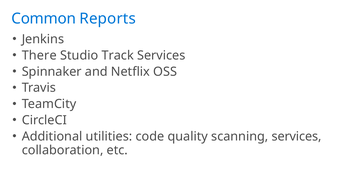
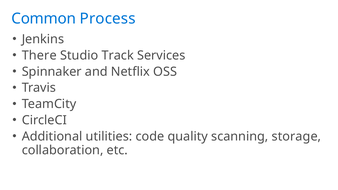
Reports: Reports -> Process
scanning services: services -> storage
